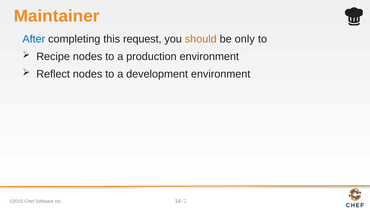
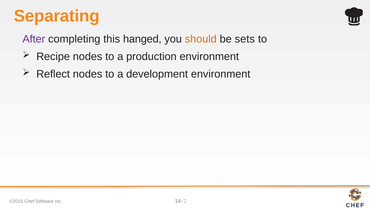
Maintainer: Maintainer -> Separating
After colour: blue -> purple
request: request -> hanged
only: only -> sets
